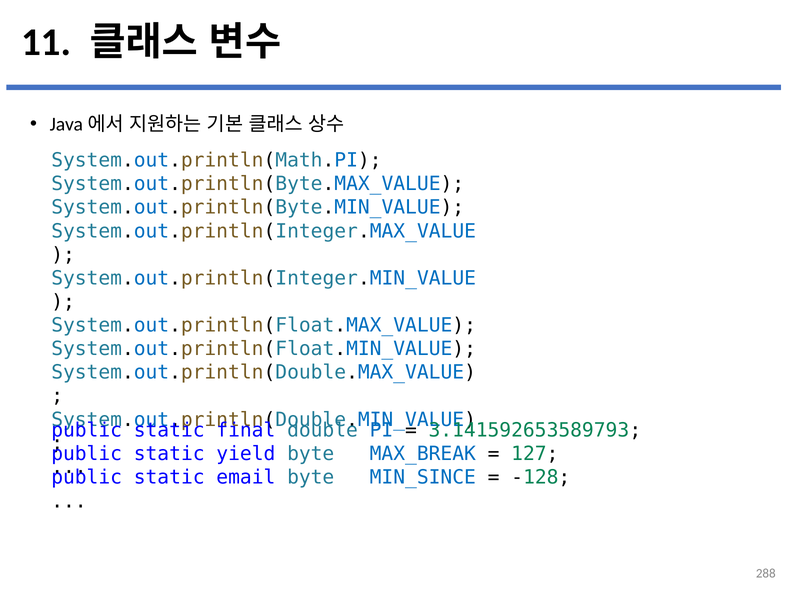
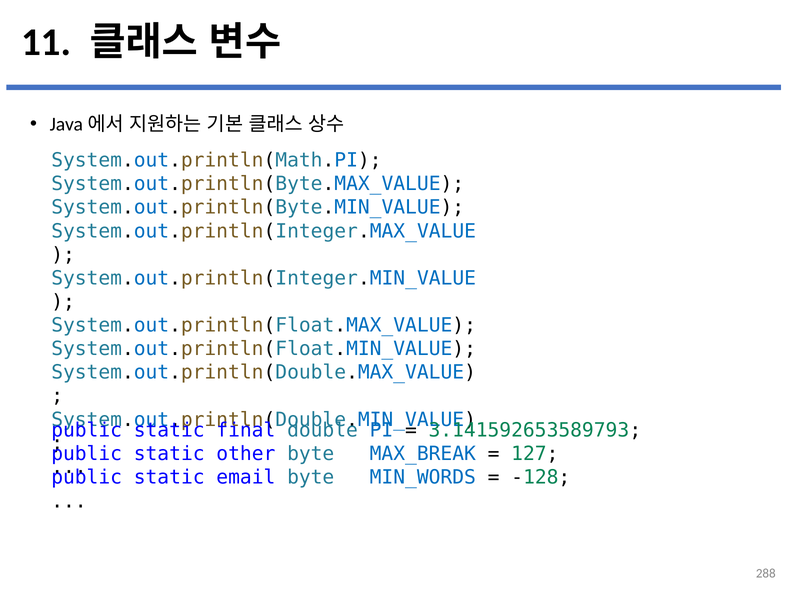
yield: yield -> other
MIN_SINCE: MIN_SINCE -> MIN_WORDS
